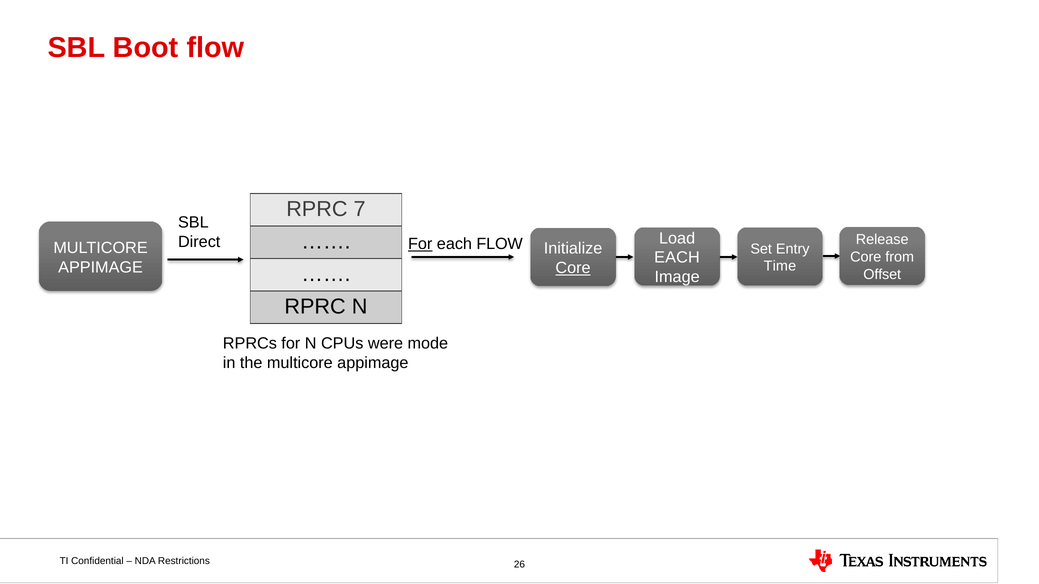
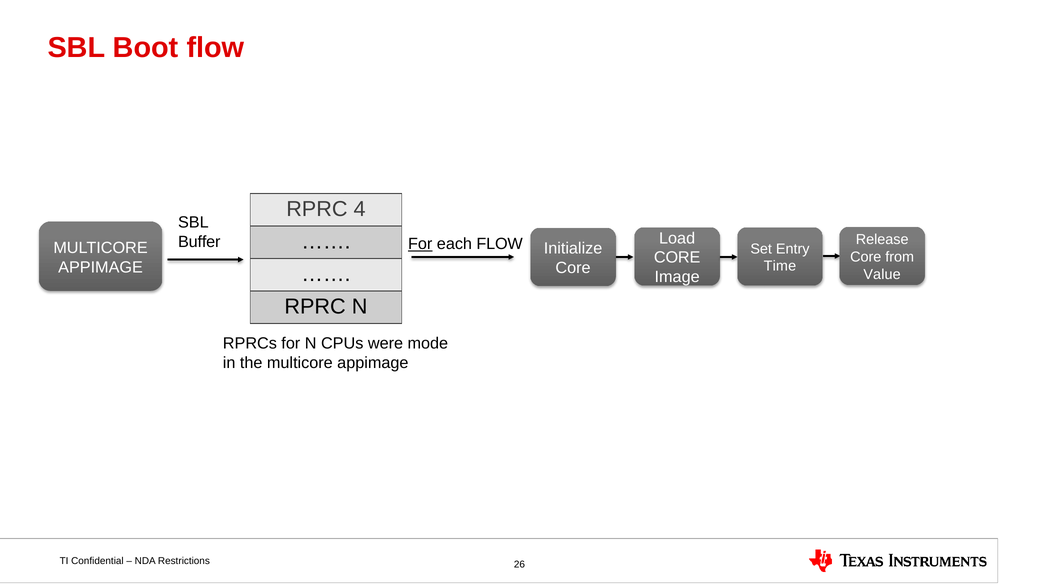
7: 7 -> 4
Direct: Direct -> Buffer
EACH at (677, 258): EACH -> CORE
Core at (573, 268) underline: present -> none
Offset: Offset -> Value
